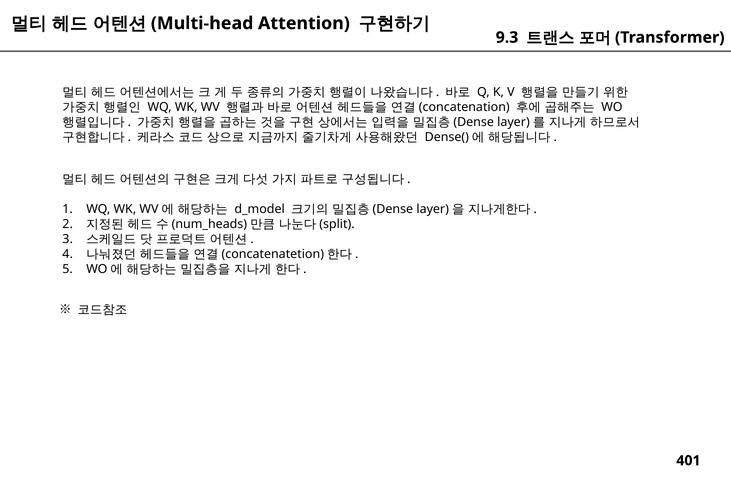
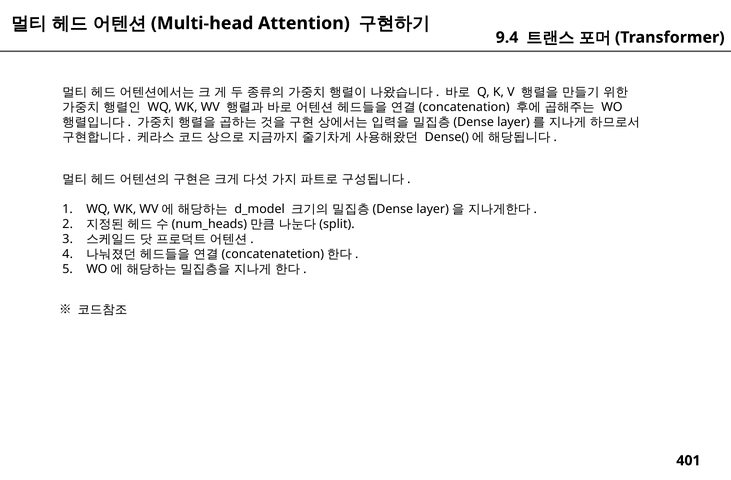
9.3: 9.3 -> 9.4
